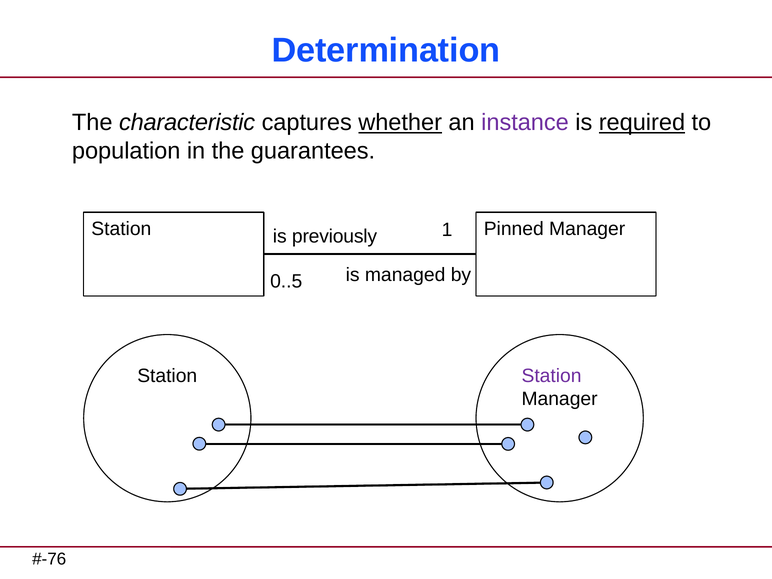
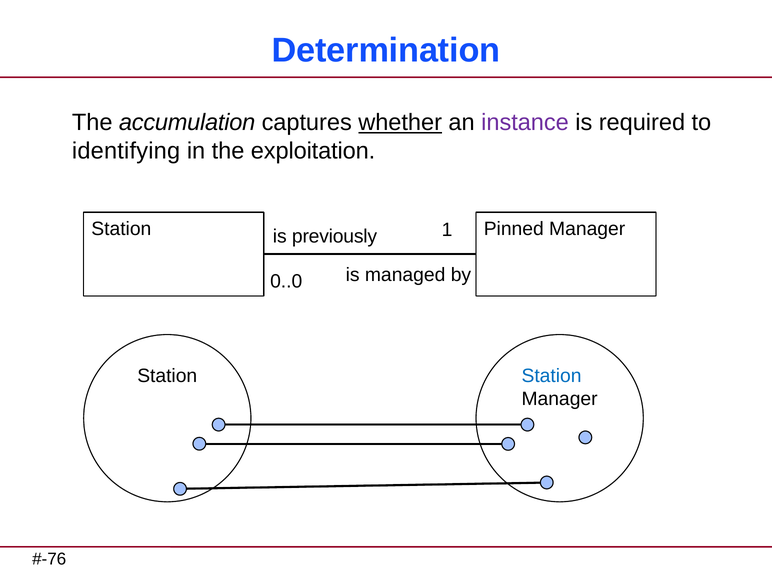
characteristic: characteristic -> accumulation
required underline: present -> none
population: population -> identifying
guarantees: guarantees -> exploitation
0..5: 0..5 -> 0..0
Station at (552, 376) colour: purple -> blue
